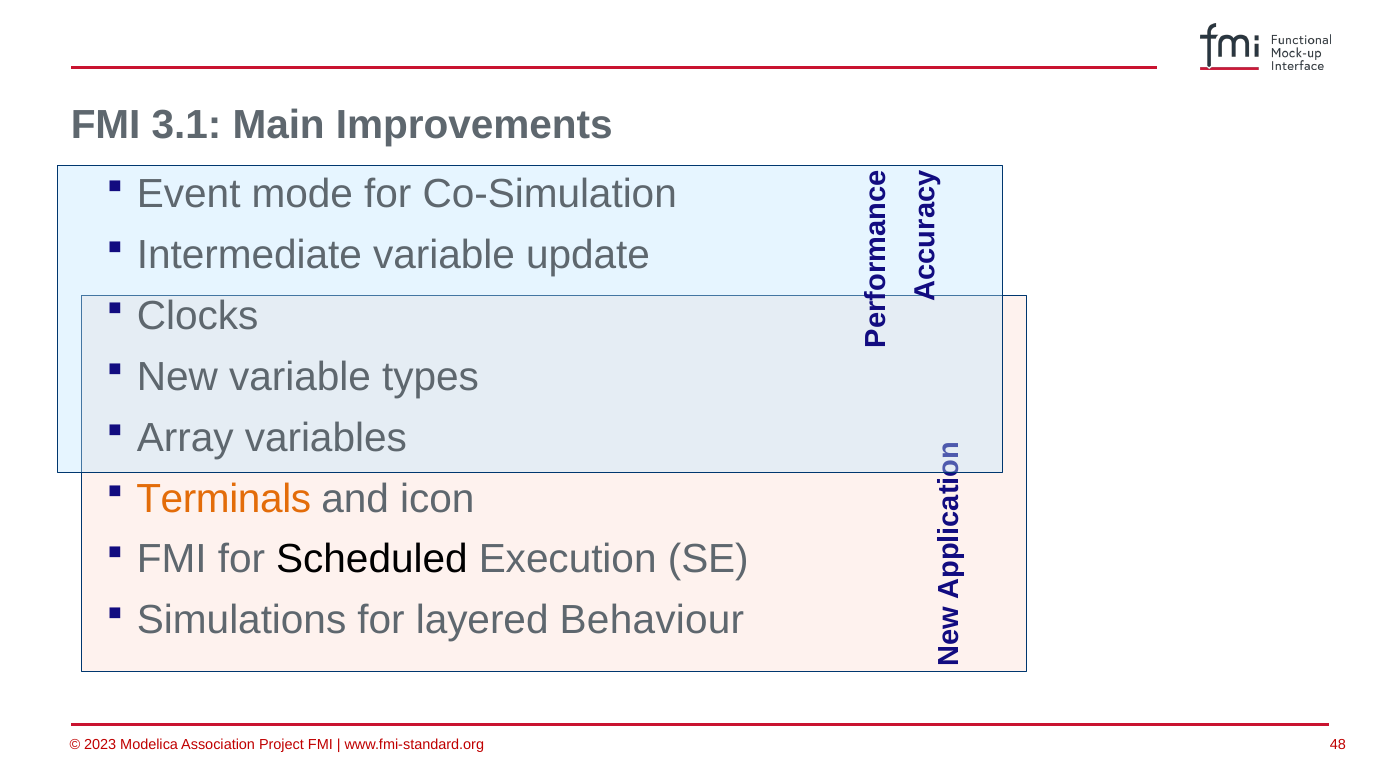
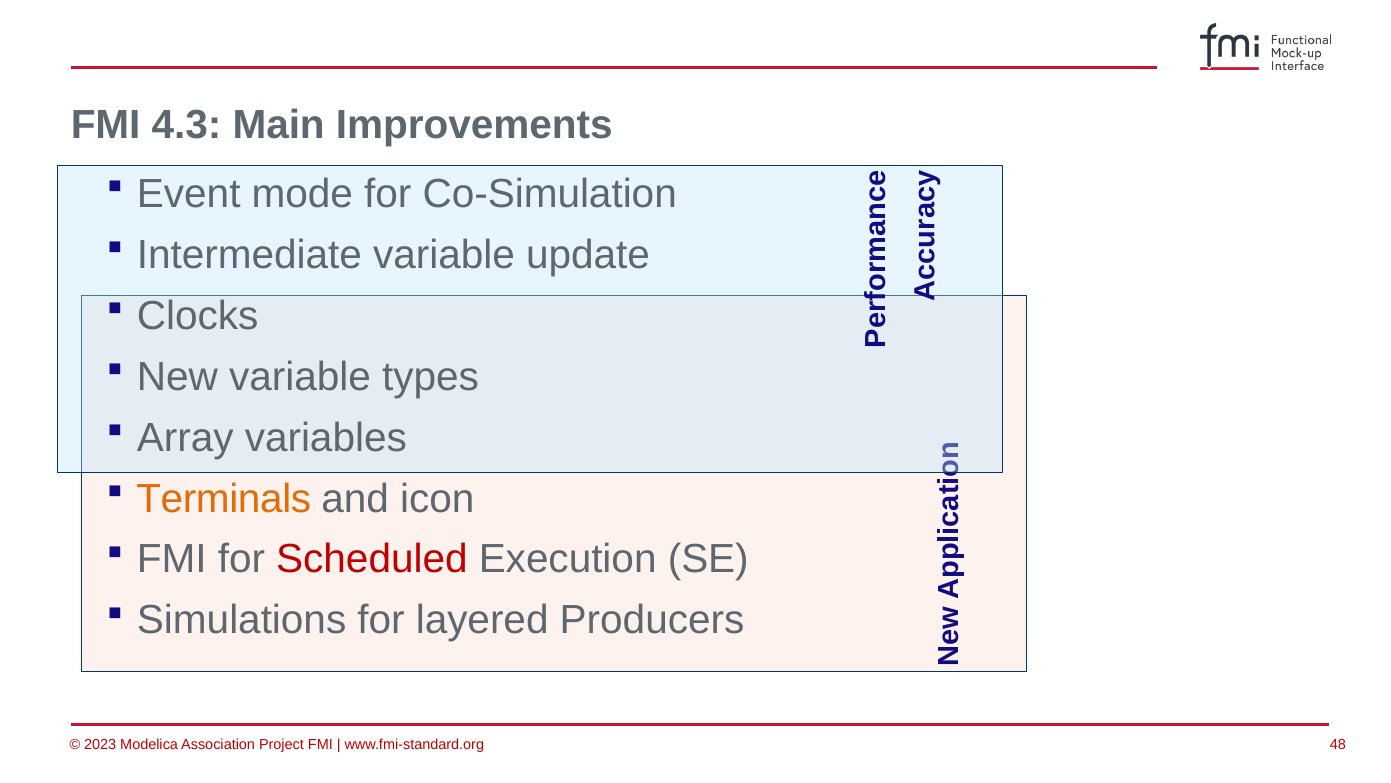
3.1: 3.1 -> 4.3
Scheduled colour: black -> red
Behaviour: Behaviour -> Producers
